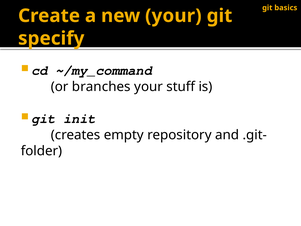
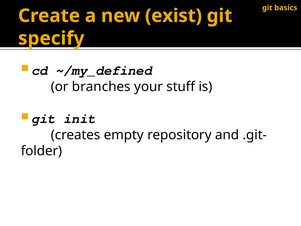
new your: your -> exist
~/my_command: ~/my_command -> ~/my_defined
